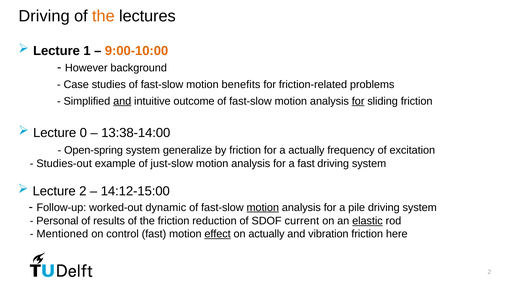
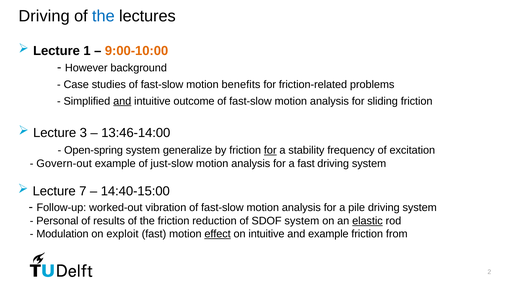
the at (103, 16) colour: orange -> blue
for at (358, 101) underline: present -> none
0: 0 -> 3
13:38-14:00: 13:38-14:00 -> 13:46-14:00
for at (270, 150) underline: none -> present
a actually: actually -> stability
Studies-out: Studies-out -> Govern-out
Lecture 2: 2 -> 7
14:12-15:00: 14:12-15:00 -> 14:40-15:00
dynamic: dynamic -> vibration
motion at (263, 207) underline: present -> none
SDOF current: current -> system
Mentioned: Mentioned -> Modulation
control: control -> exploit
on actually: actually -> intuitive
and vibration: vibration -> example
here: here -> from
